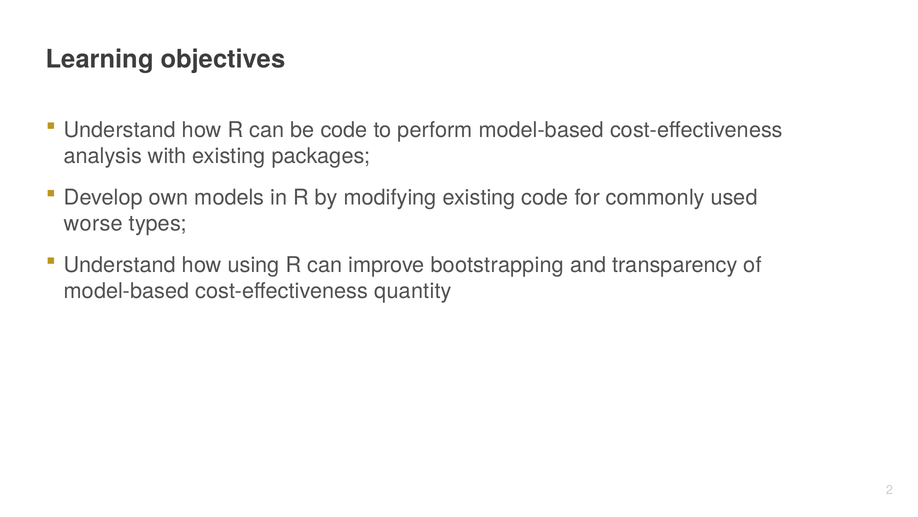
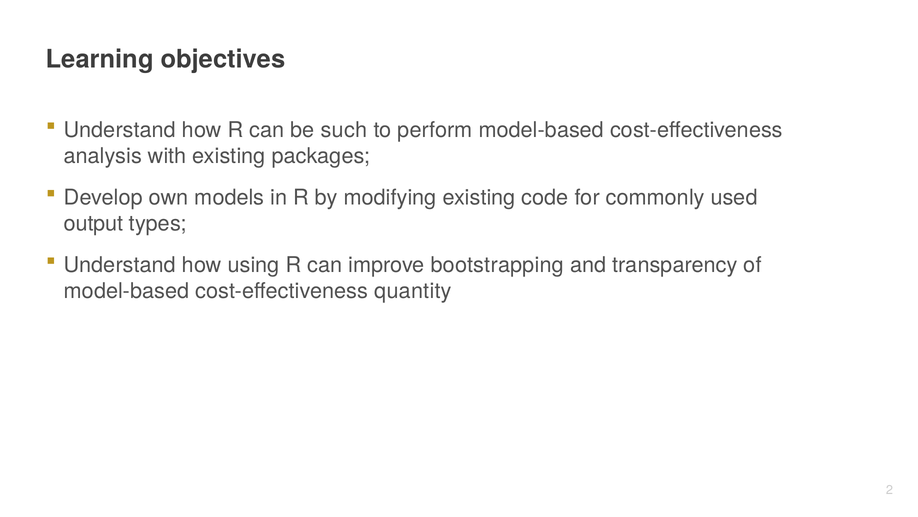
be code: code -> such
worse: worse -> output
